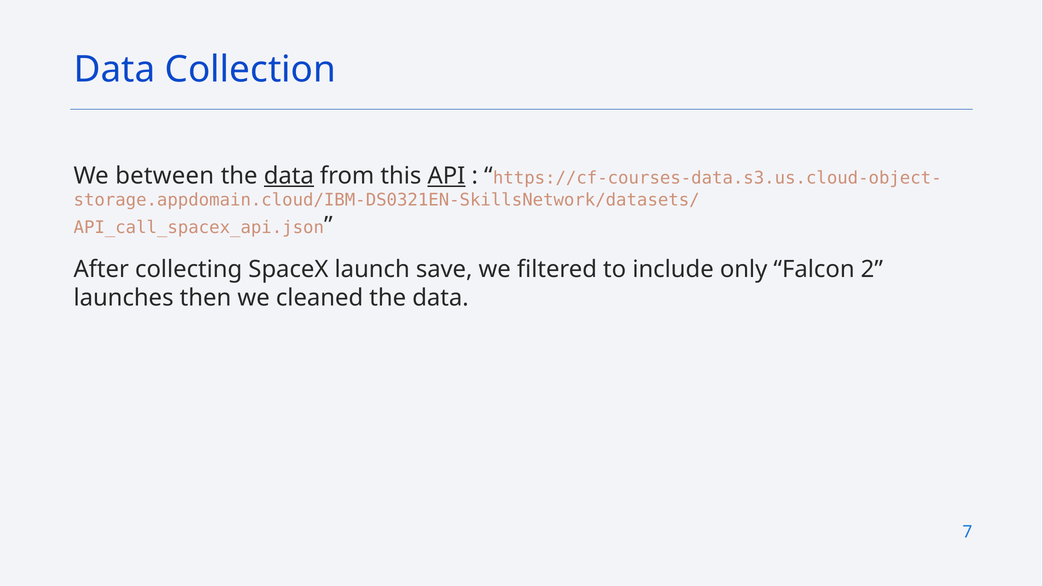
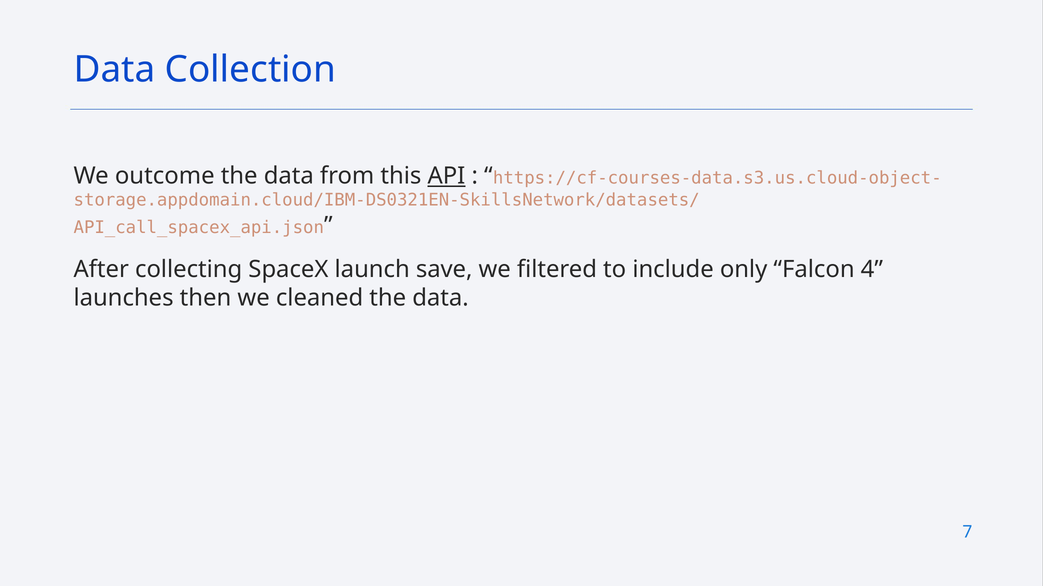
between: between -> outcome
data at (289, 176) underline: present -> none
2: 2 -> 4
